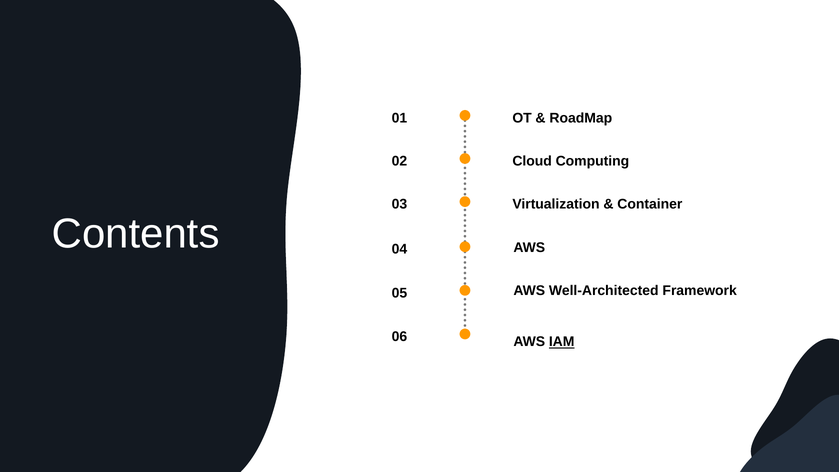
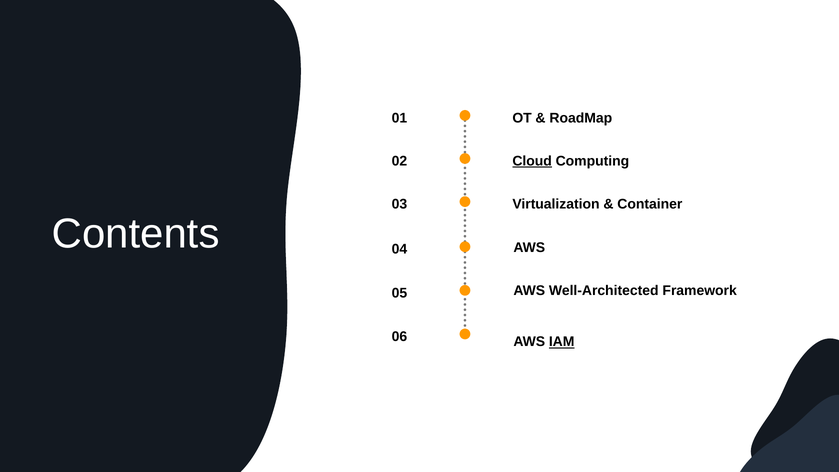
Cloud underline: none -> present
